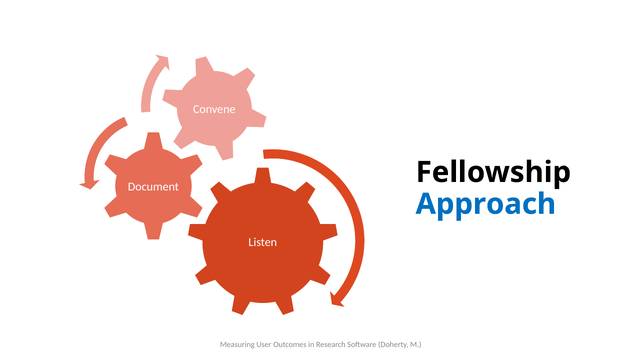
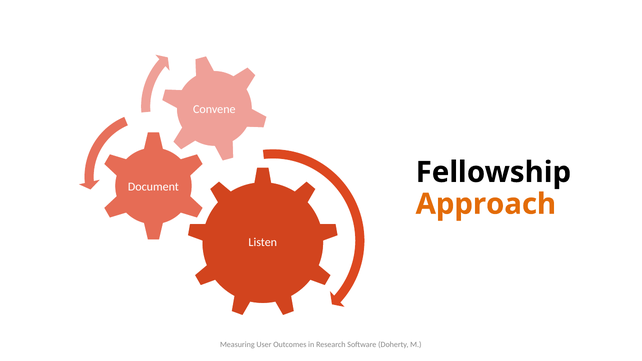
Approach colour: blue -> orange
